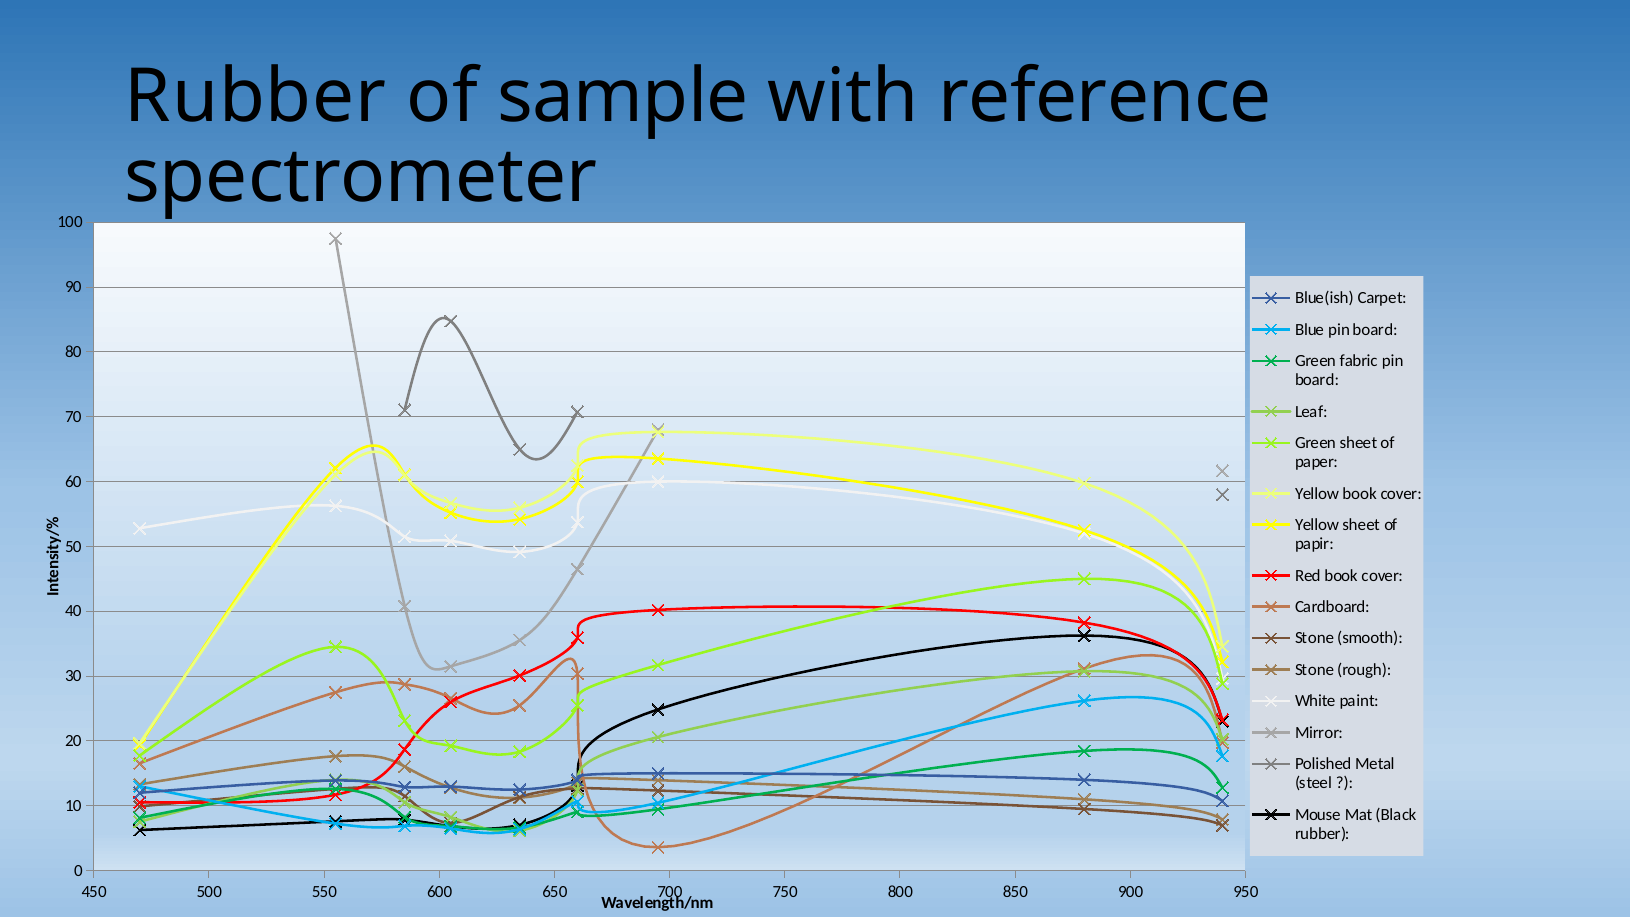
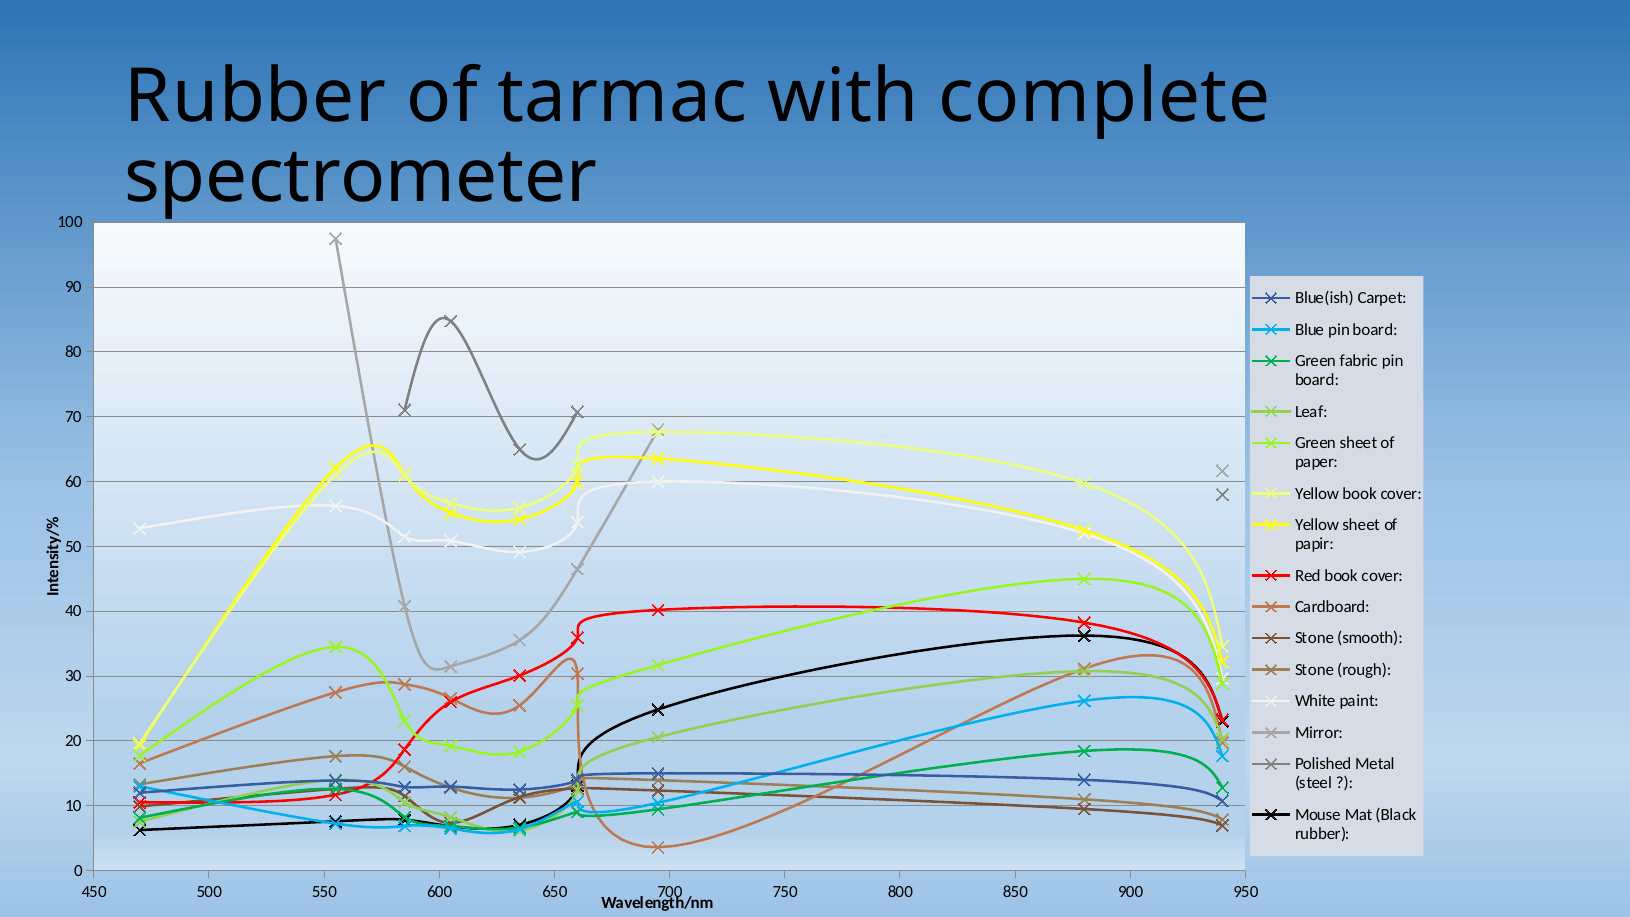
sample: sample -> tarmac
reference: reference -> complete
